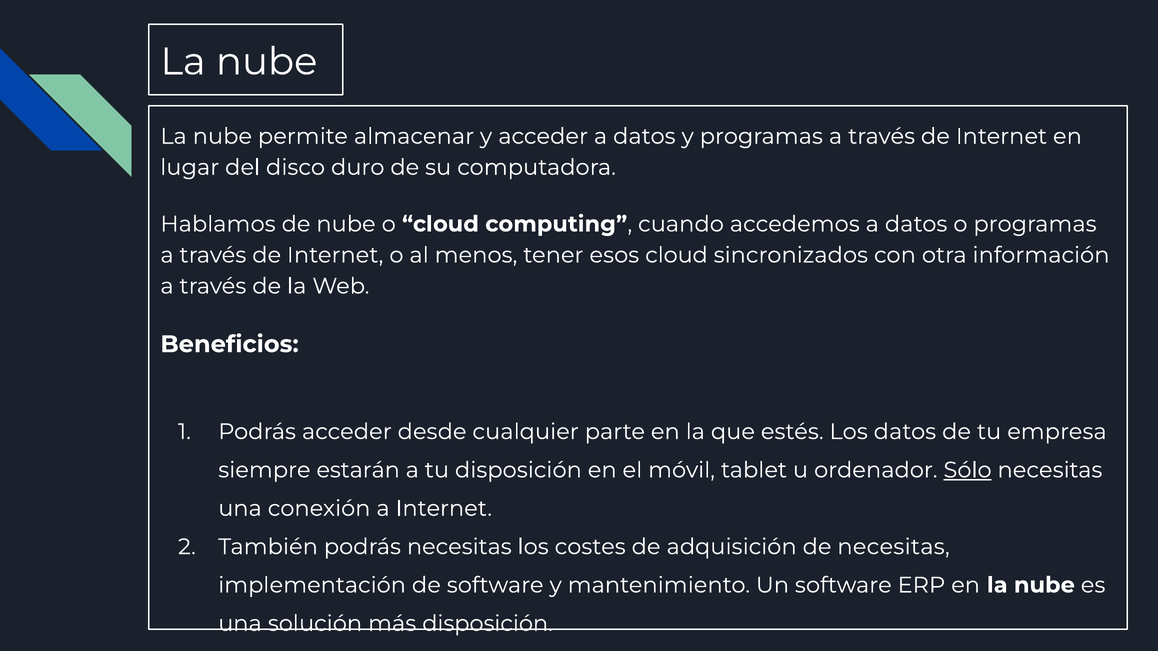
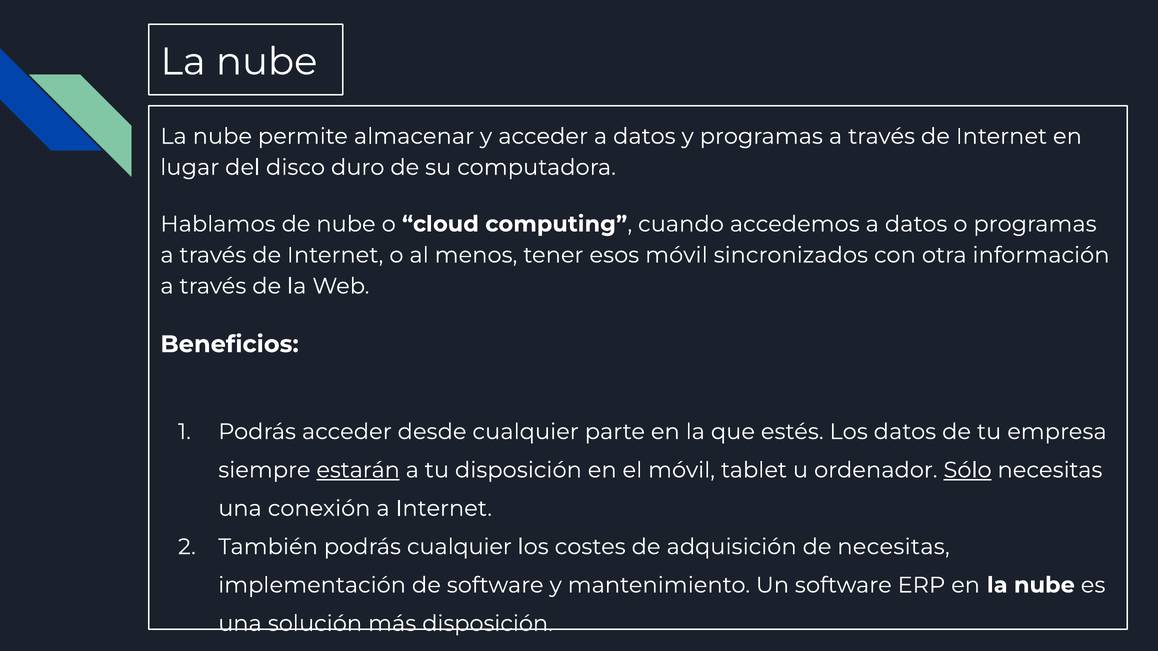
esos cloud: cloud -> móvil
estarán underline: none -> present
podrás necesitas: necesitas -> cualquier
